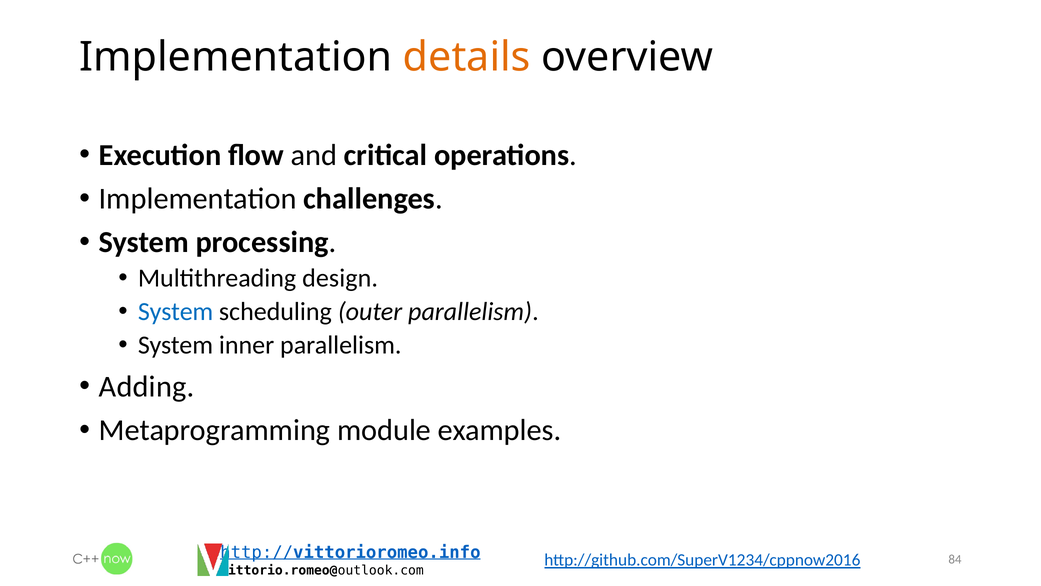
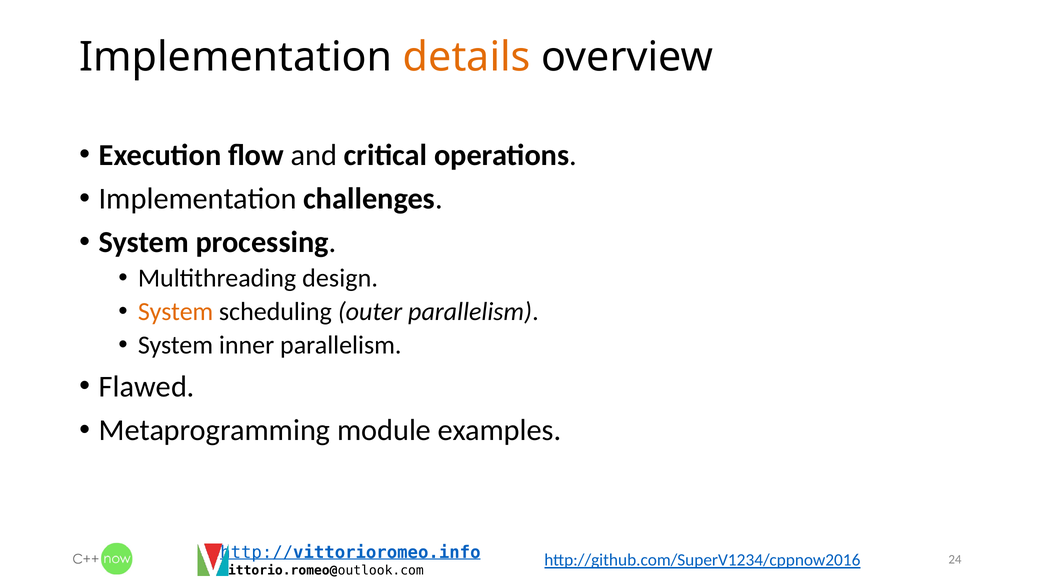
System at (176, 312) colour: blue -> orange
Adding: Adding -> Flawed
84: 84 -> 24
